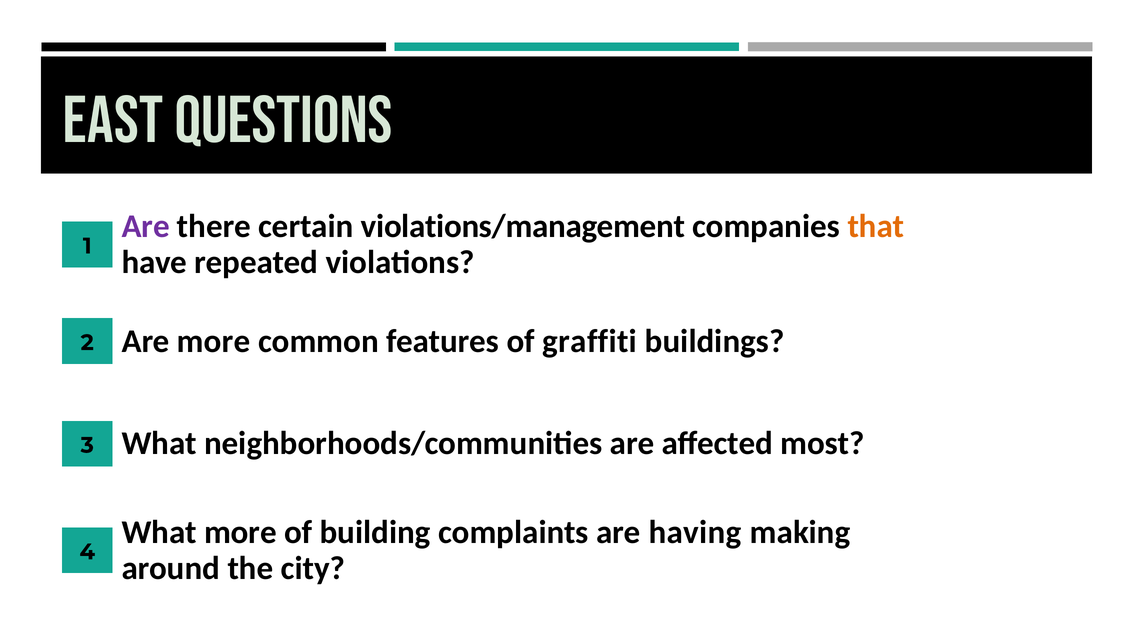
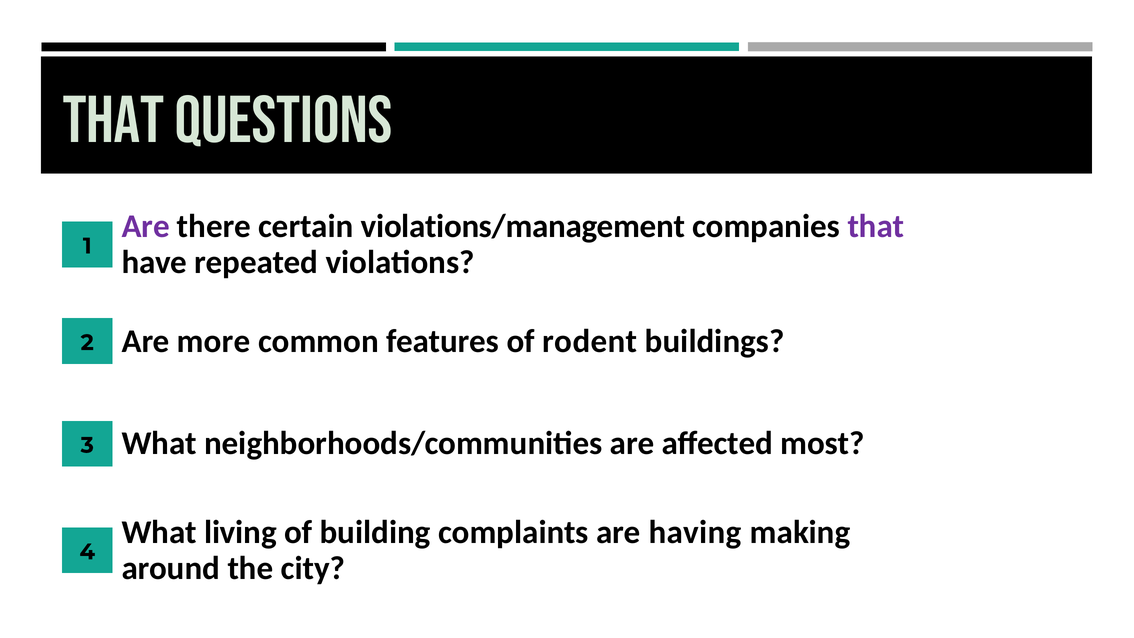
East at (113, 120): East -> That
that at (876, 226) colour: orange -> purple
graffiti: graffiti -> rodent
What more: more -> living
